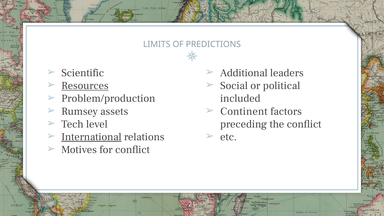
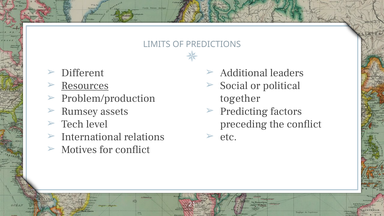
Scientific: Scientific -> Different
included: included -> together
Continent: Continent -> Predicting
International underline: present -> none
